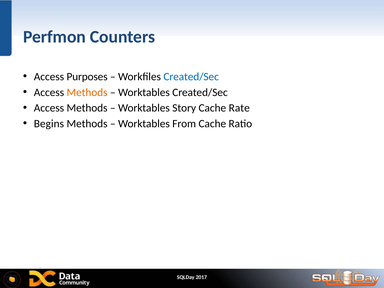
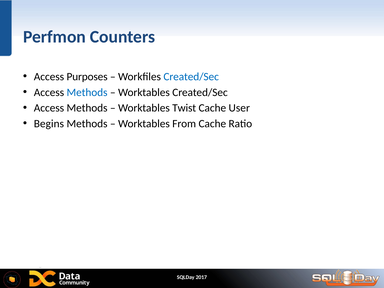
Methods at (87, 92) colour: orange -> blue
Story: Story -> Twist
Rate: Rate -> User
